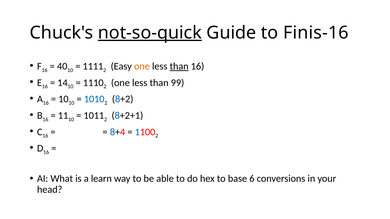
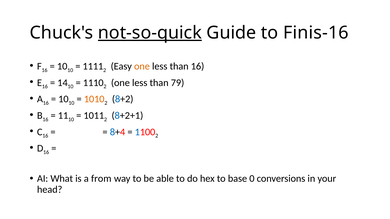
40 at (62, 66): 40 -> 10
than at (179, 66) underline: present -> none
99: 99 -> 79
1010 colour: blue -> orange
learn: learn -> from
6: 6 -> 0
